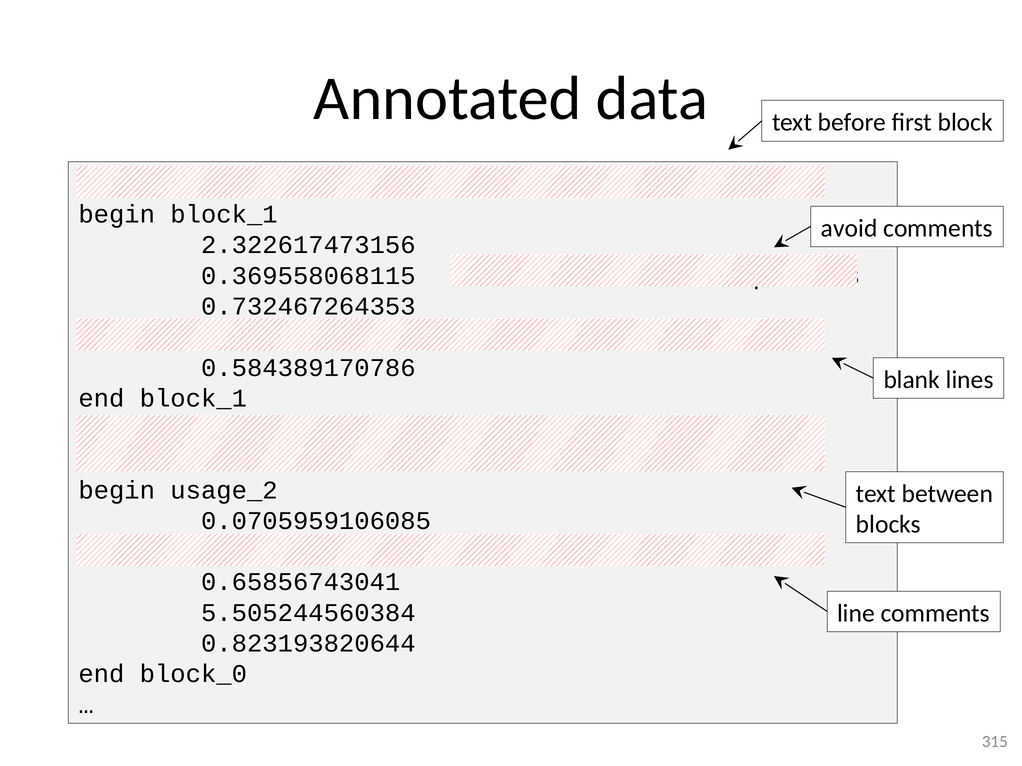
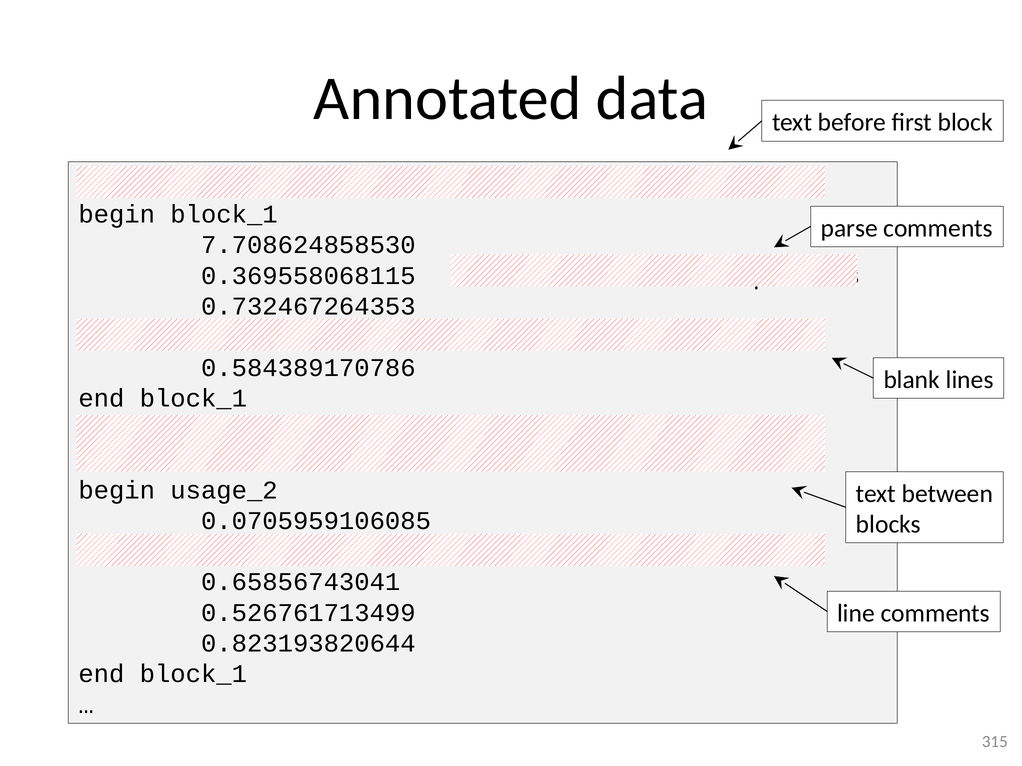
avoid: avoid -> parse
2.322617473156: 2.322617473156 -> 7.708624858530
5.505244560384: 5.505244560384 -> 0.526761713499
block_0 at (193, 674): block_0 -> block_1
